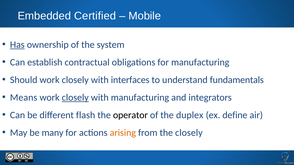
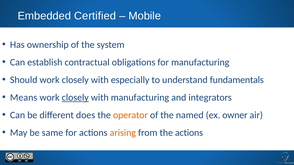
Has underline: present -> none
interfaces: interfaces -> especially
flash: flash -> does
operator colour: black -> orange
duplex: duplex -> named
define: define -> owner
many: many -> same
the closely: closely -> actions
